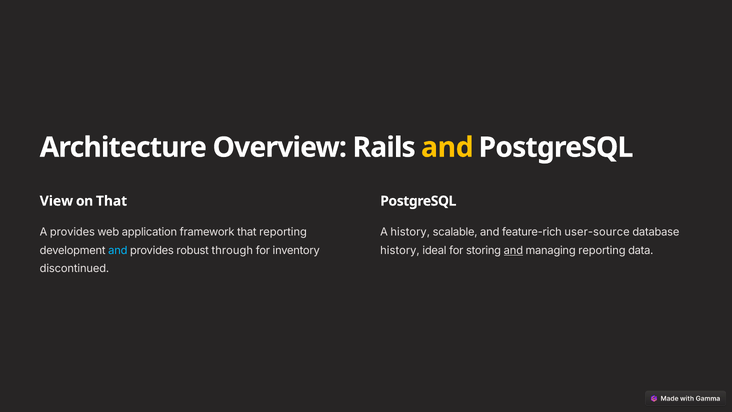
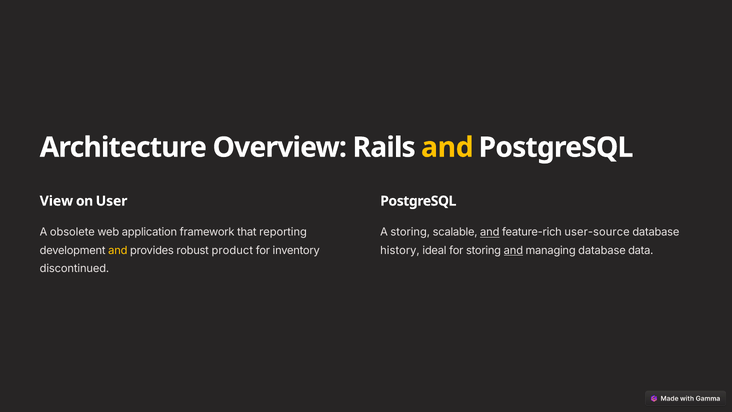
on That: That -> User
A provides: provides -> obsolete
A history: history -> storing
and at (490, 232) underline: none -> present
and at (118, 250) colour: light blue -> yellow
through: through -> product
managing reporting: reporting -> database
